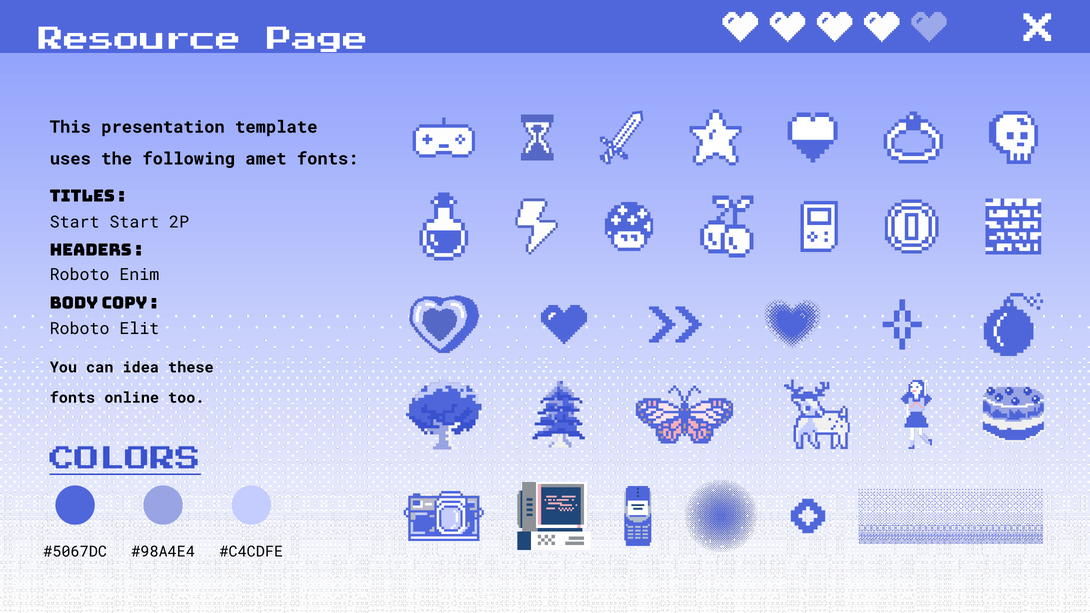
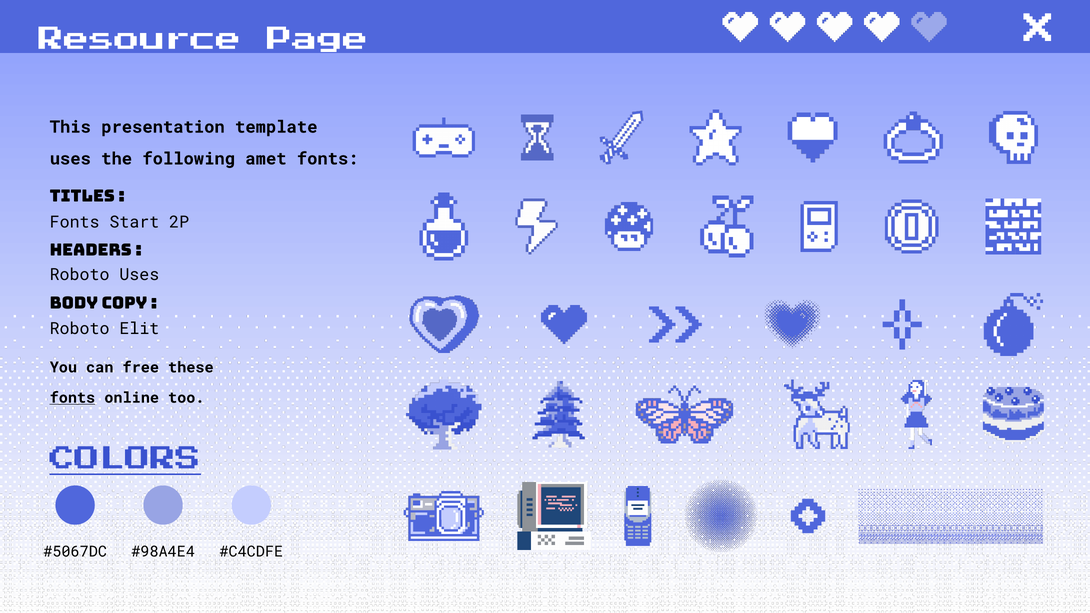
Start at (75, 222): Start -> Fonts
Roboto Enim: Enim -> Uses
idea: idea -> free
fonts at (72, 398) underline: none -> present
